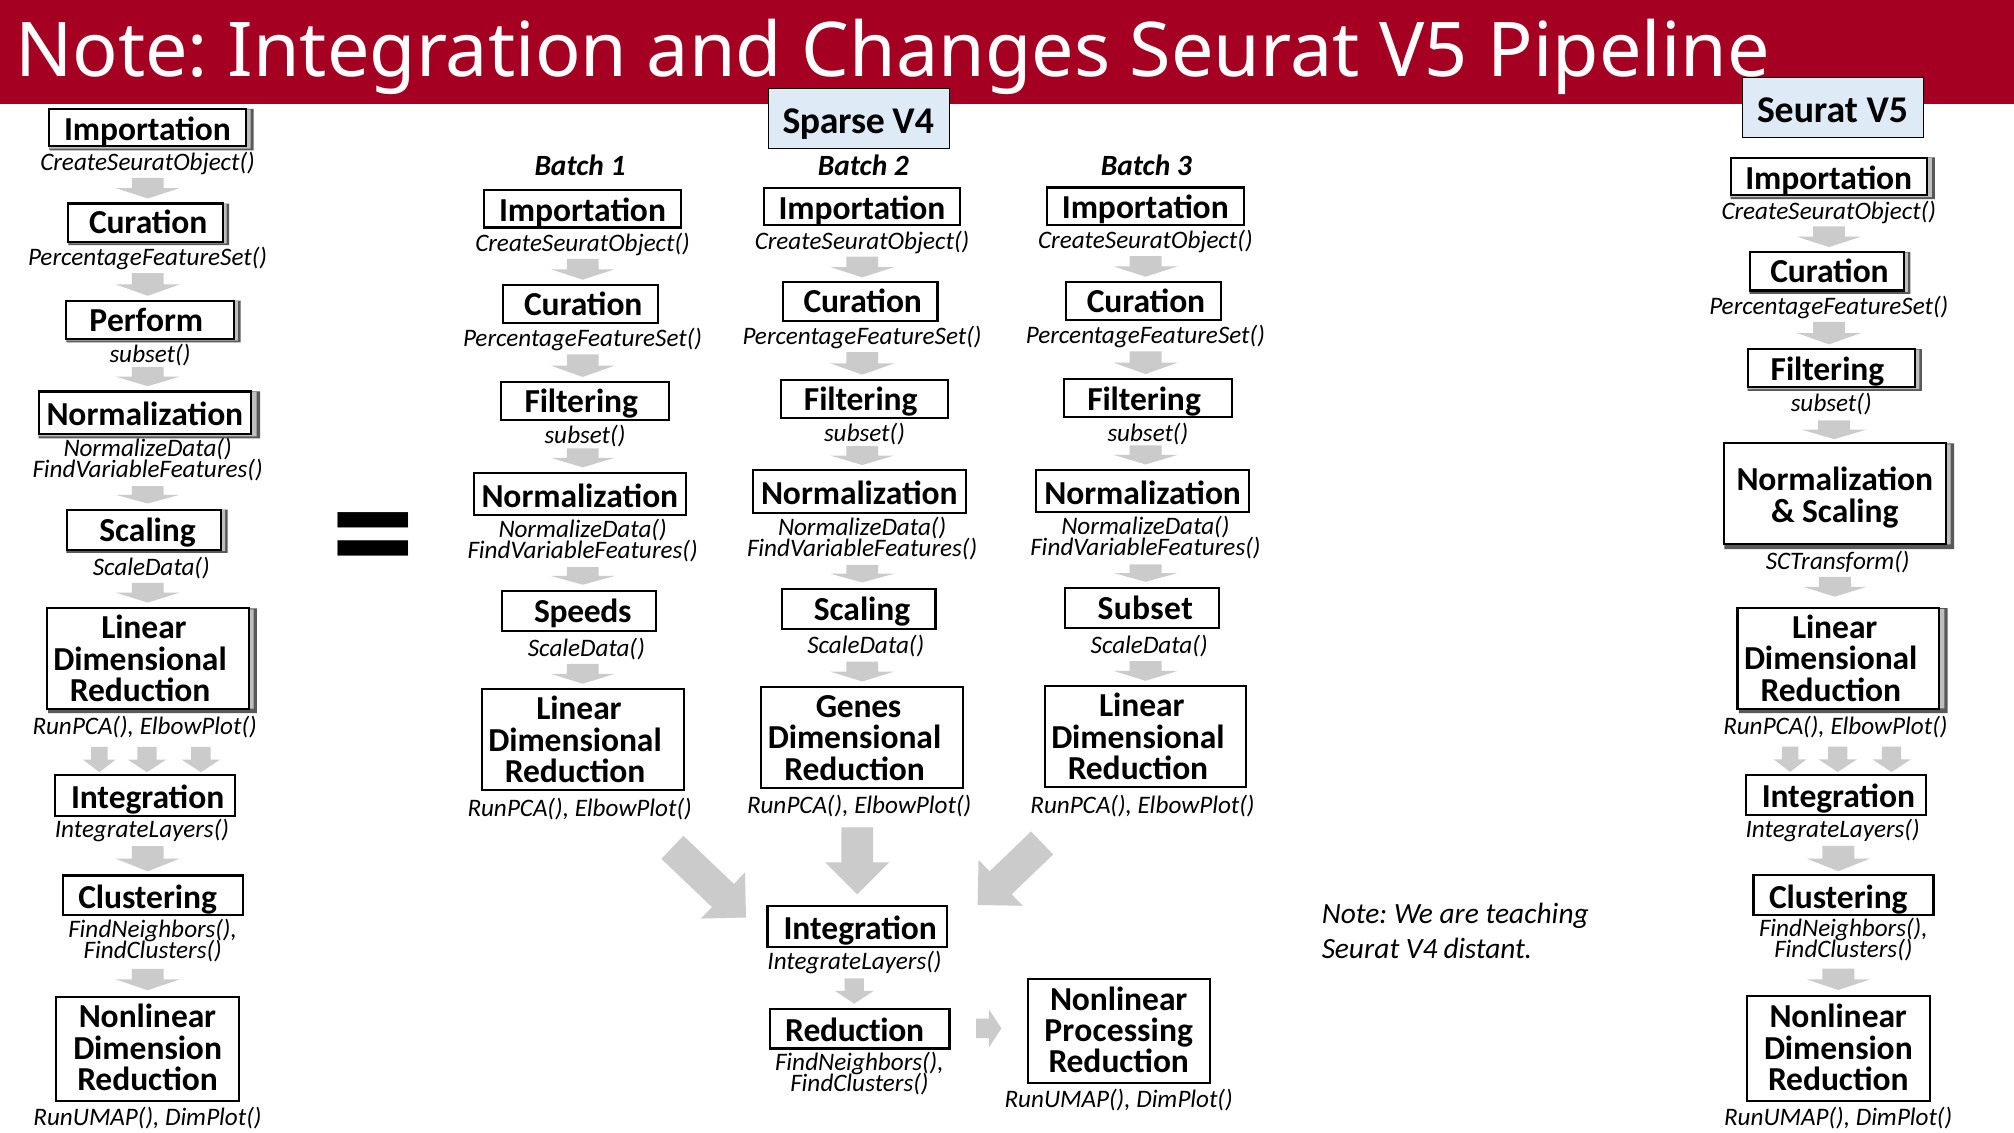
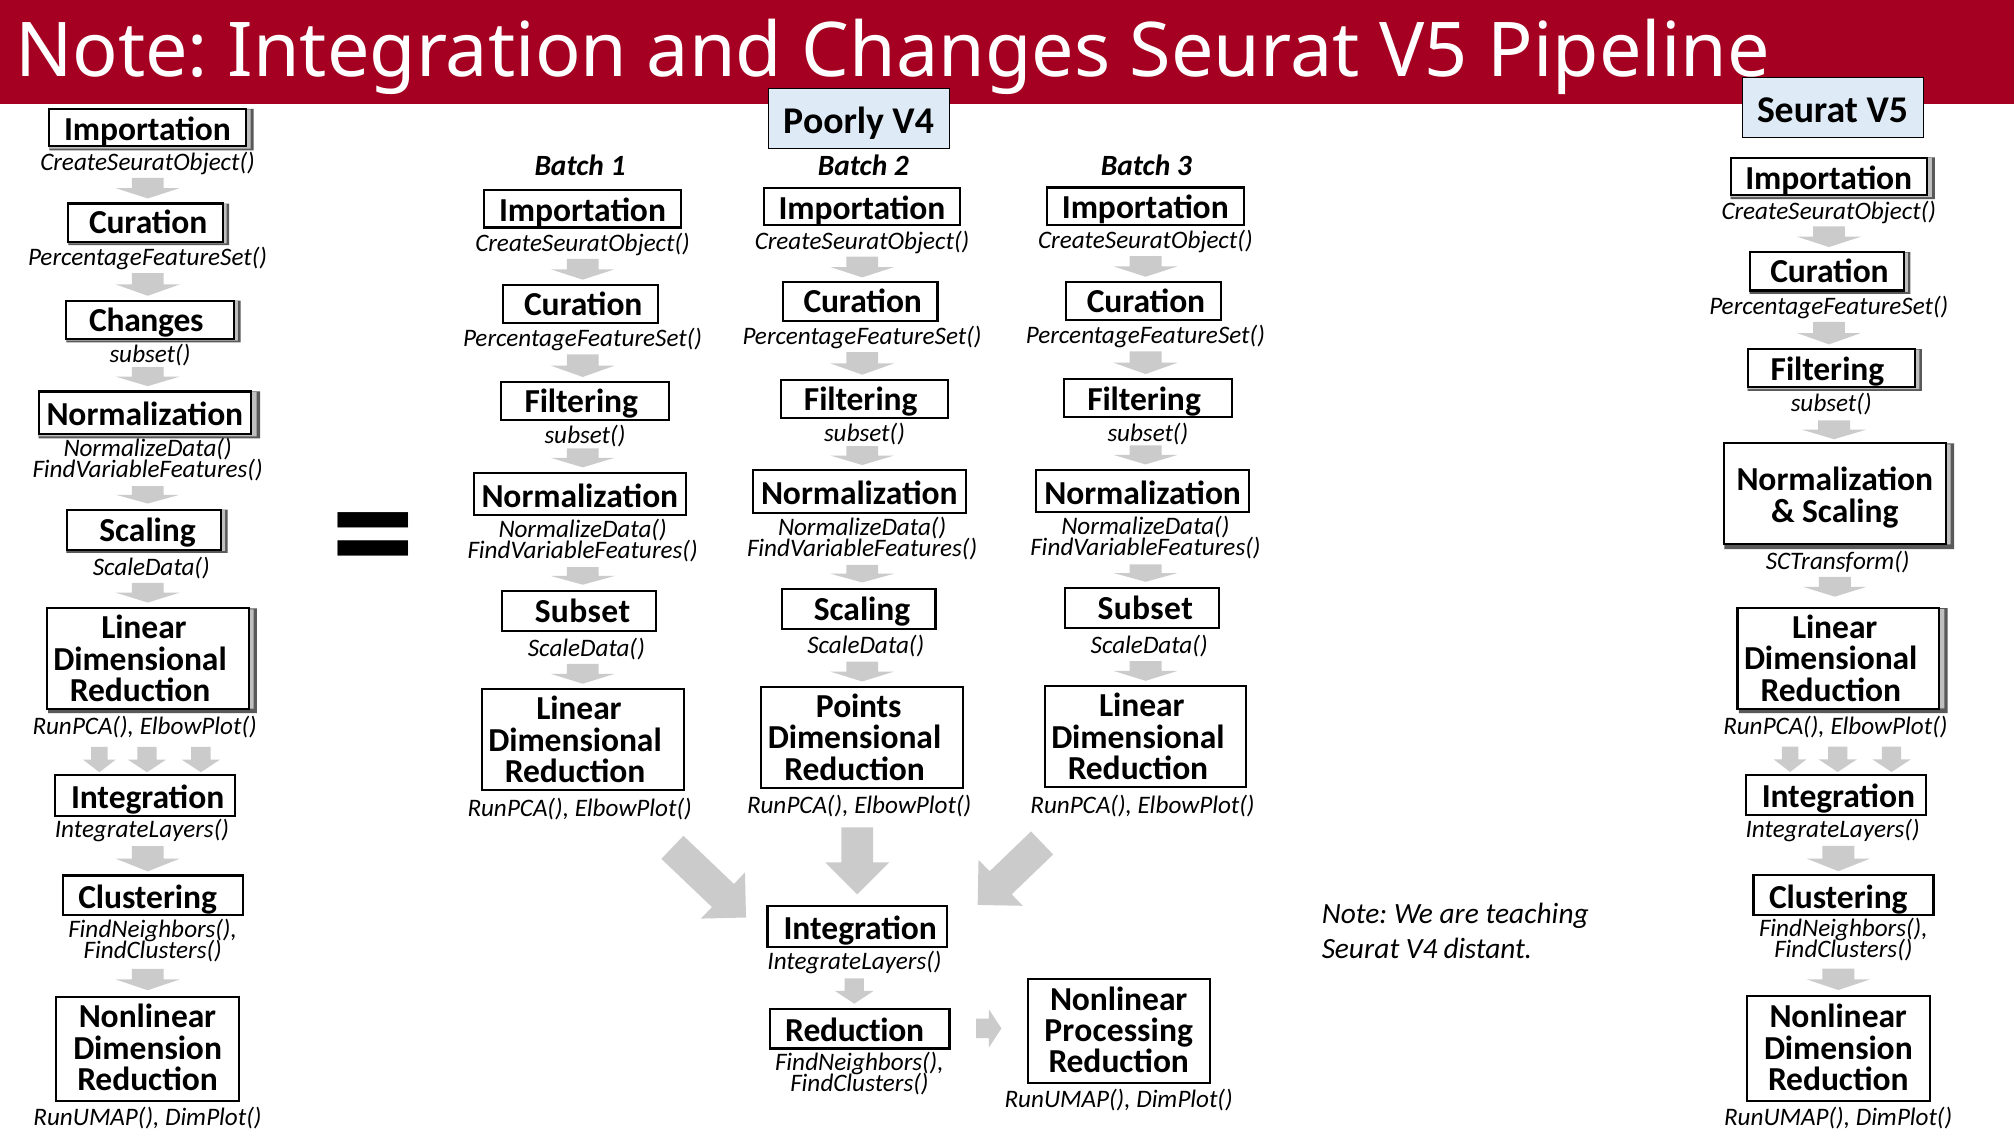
Sparse: Sparse -> Poorly
Perform at (146, 321): Perform -> Changes
Speeds at (583, 612): Speeds -> Subset
Genes: Genes -> Points
